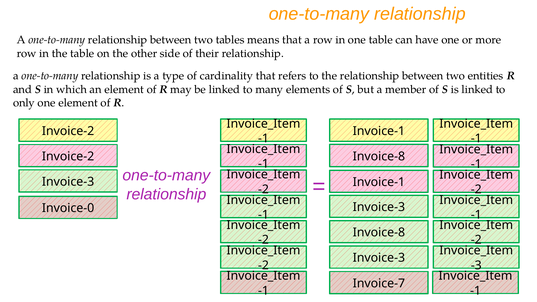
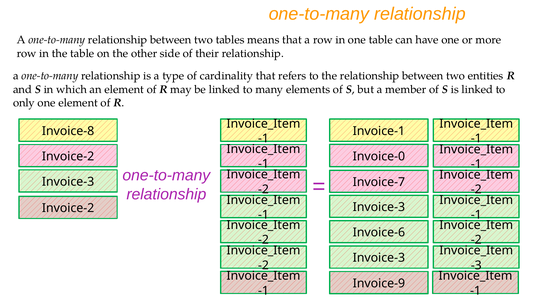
Invoice-2 at (68, 131): Invoice-2 -> Invoice-8
Invoice-8 at (379, 156): Invoice-8 -> Invoice-0
Invoice-1 at (379, 182): Invoice-1 -> Invoice-7
Invoice-0 at (68, 208): Invoice-0 -> Invoice-2
Invoice-8 at (379, 233): Invoice-8 -> Invoice-6
Invoice-7: Invoice-7 -> Invoice-9
